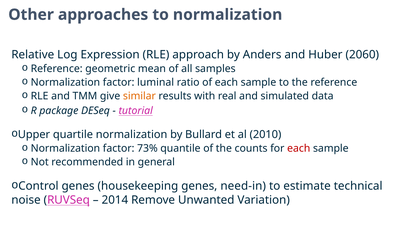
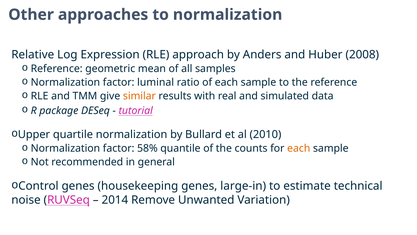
2060: 2060 -> 2008
73%: 73% -> 58%
each at (299, 148) colour: red -> orange
need-in: need-in -> large-in
